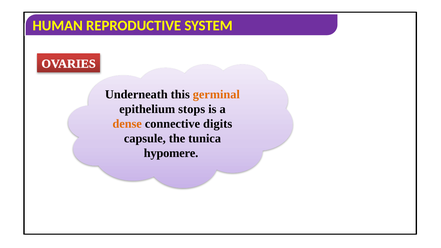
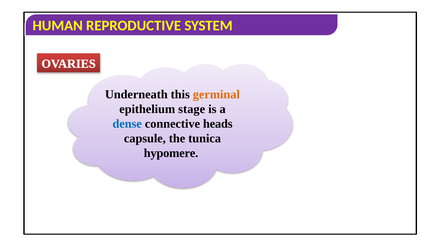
stops: stops -> stage
dense colour: orange -> blue
digits: digits -> heads
